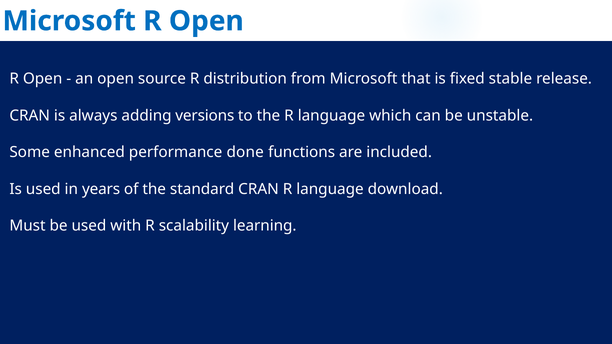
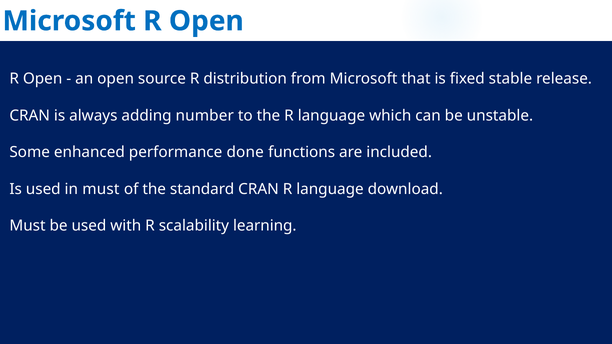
versions: versions -> number
in years: years -> must
